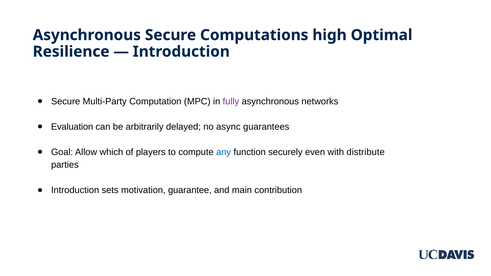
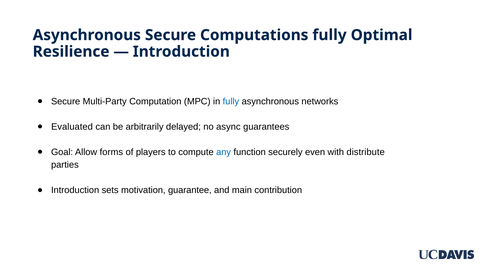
Computations high: high -> fully
fully at (231, 101) colour: purple -> blue
Evaluation: Evaluation -> Evaluated
which: which -> forms
